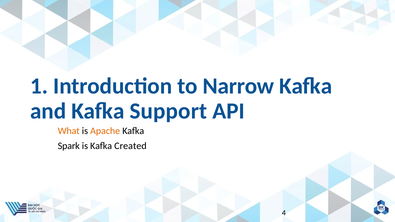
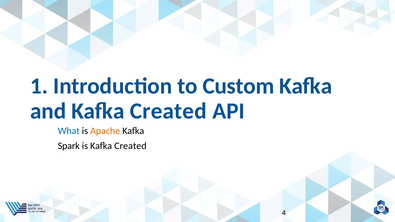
Narrow: Narrow -> Custom
and Kafka Support: Support -> Created
What colour: orange -> blue
